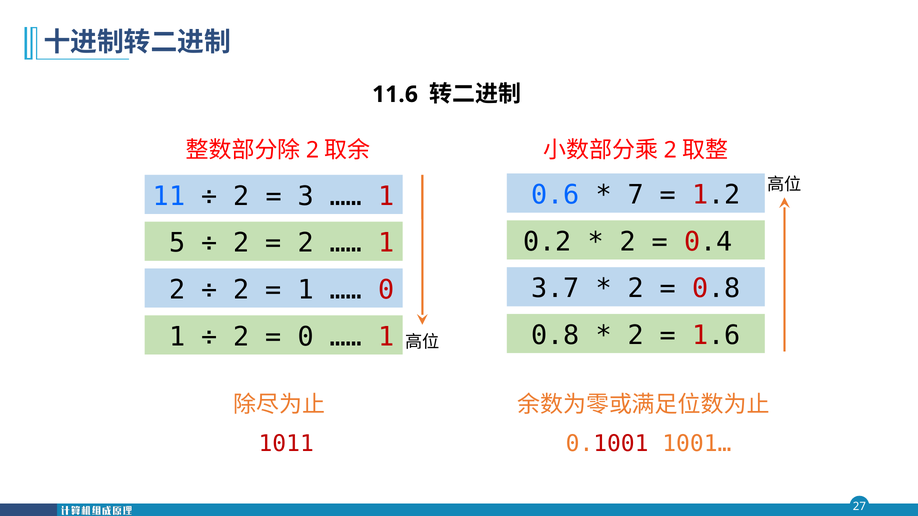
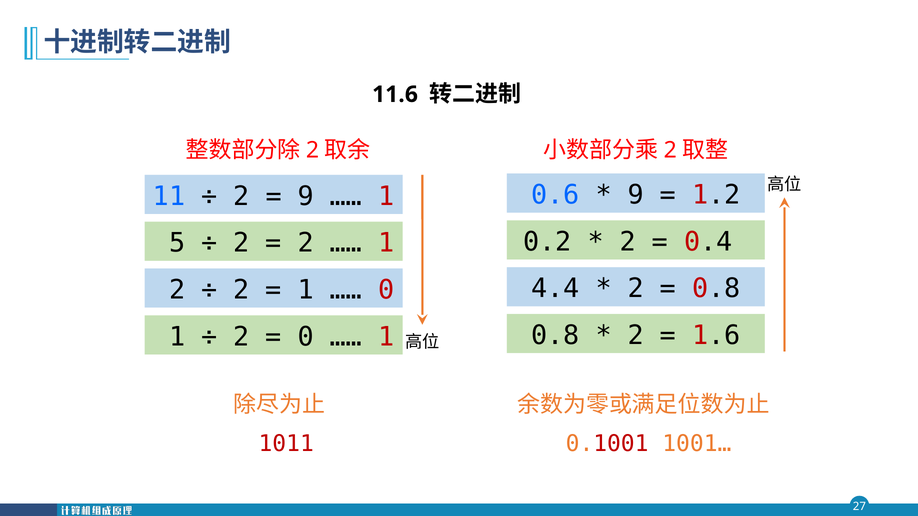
7 at (636, 195): 7 -> 9
3 at (306, 196): 3 -> 9
3.7: 3.7 -> 4.4
